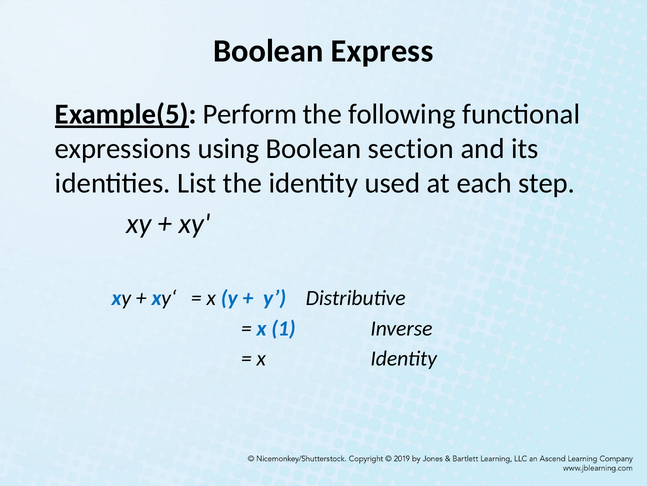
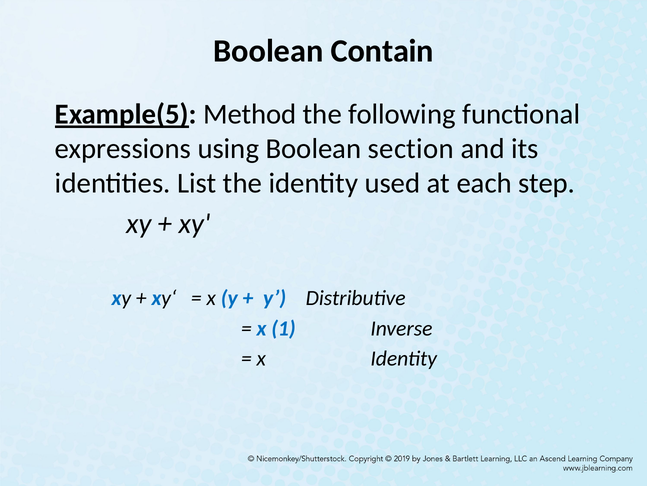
Express: Express -> Contain
Perform: Perform -> Method
